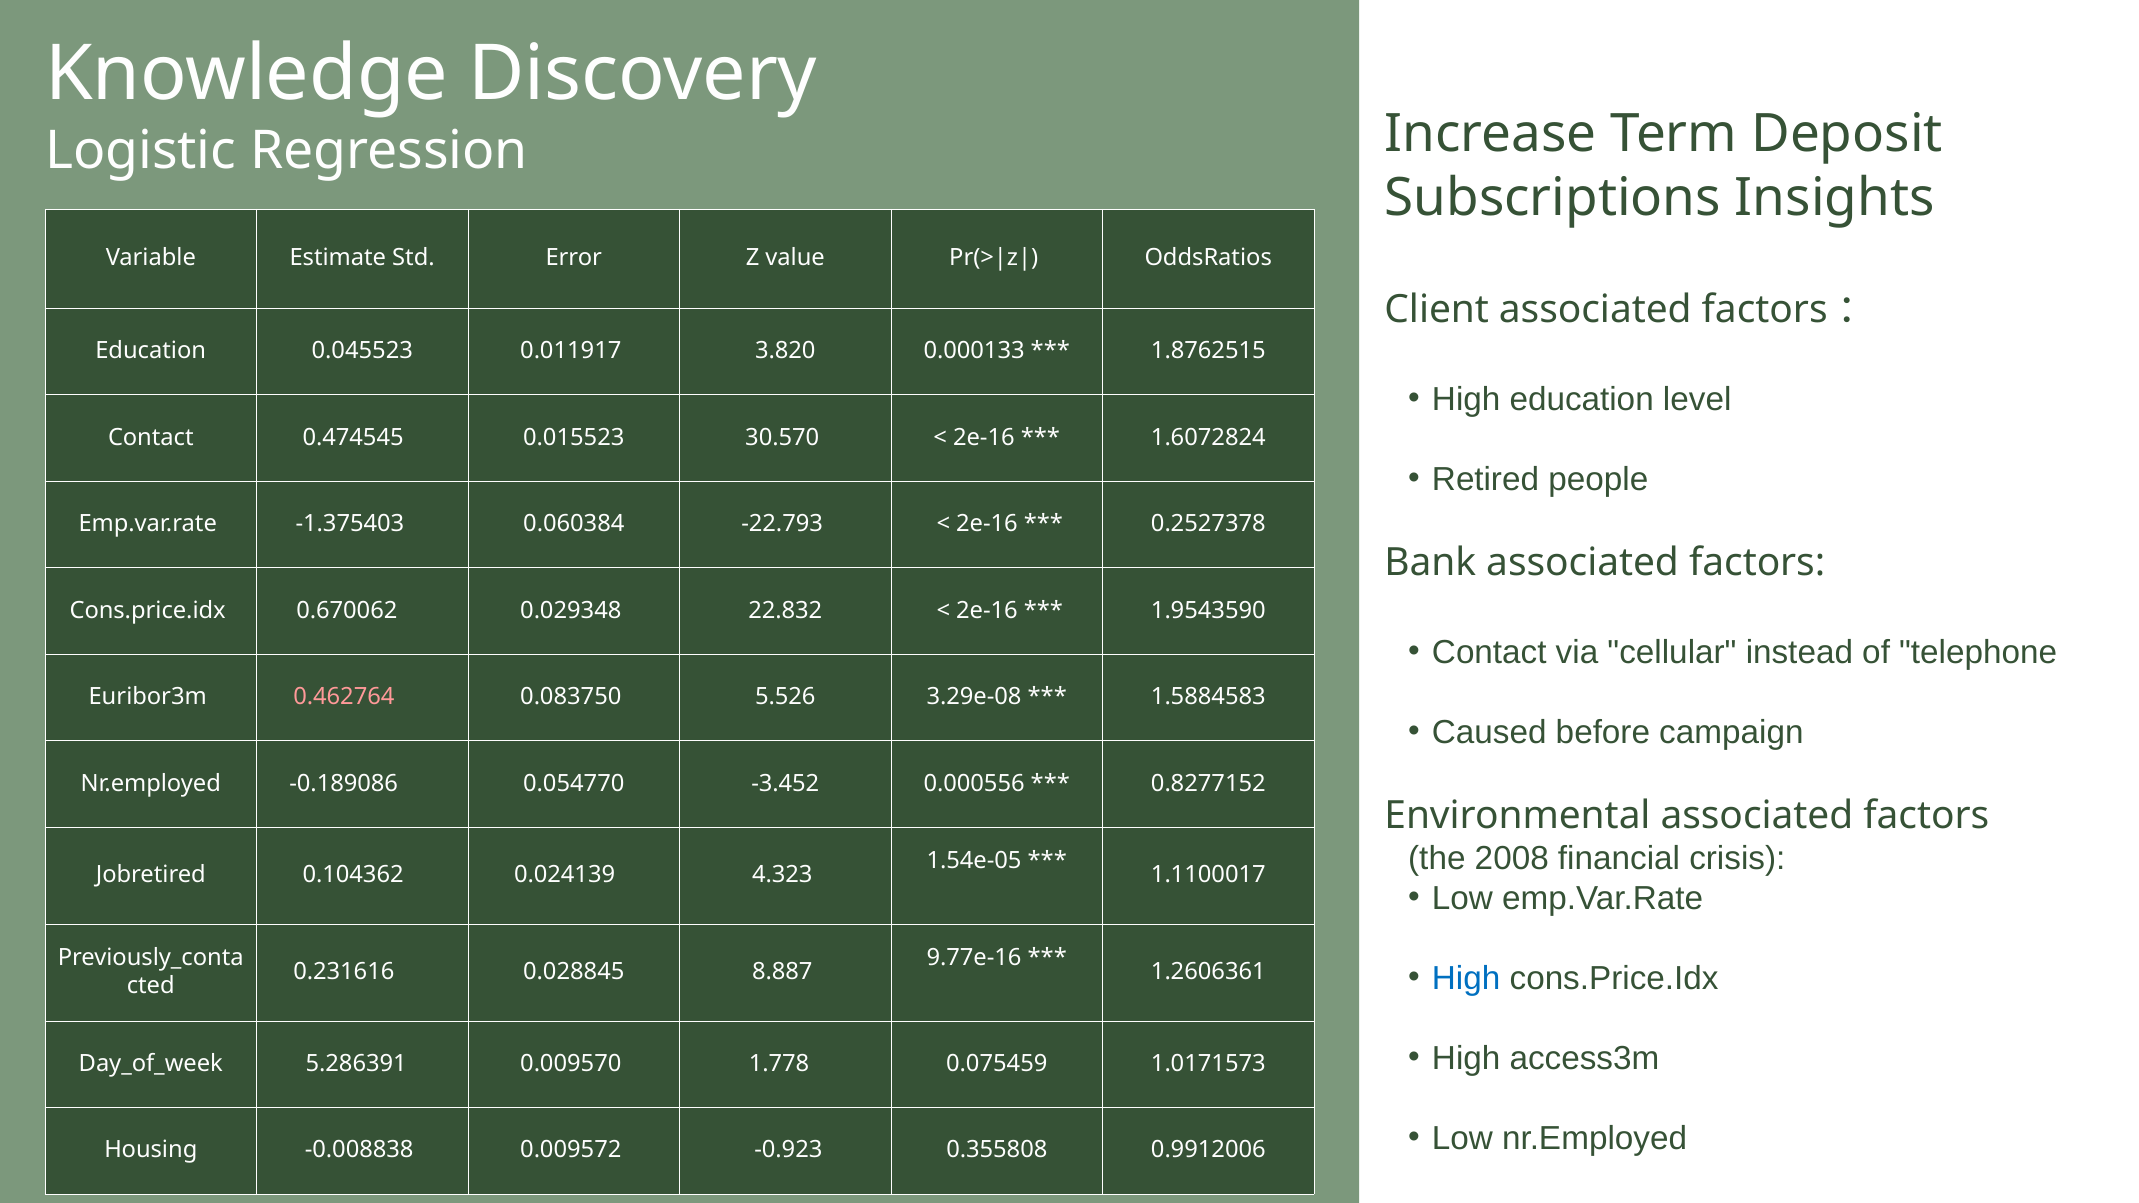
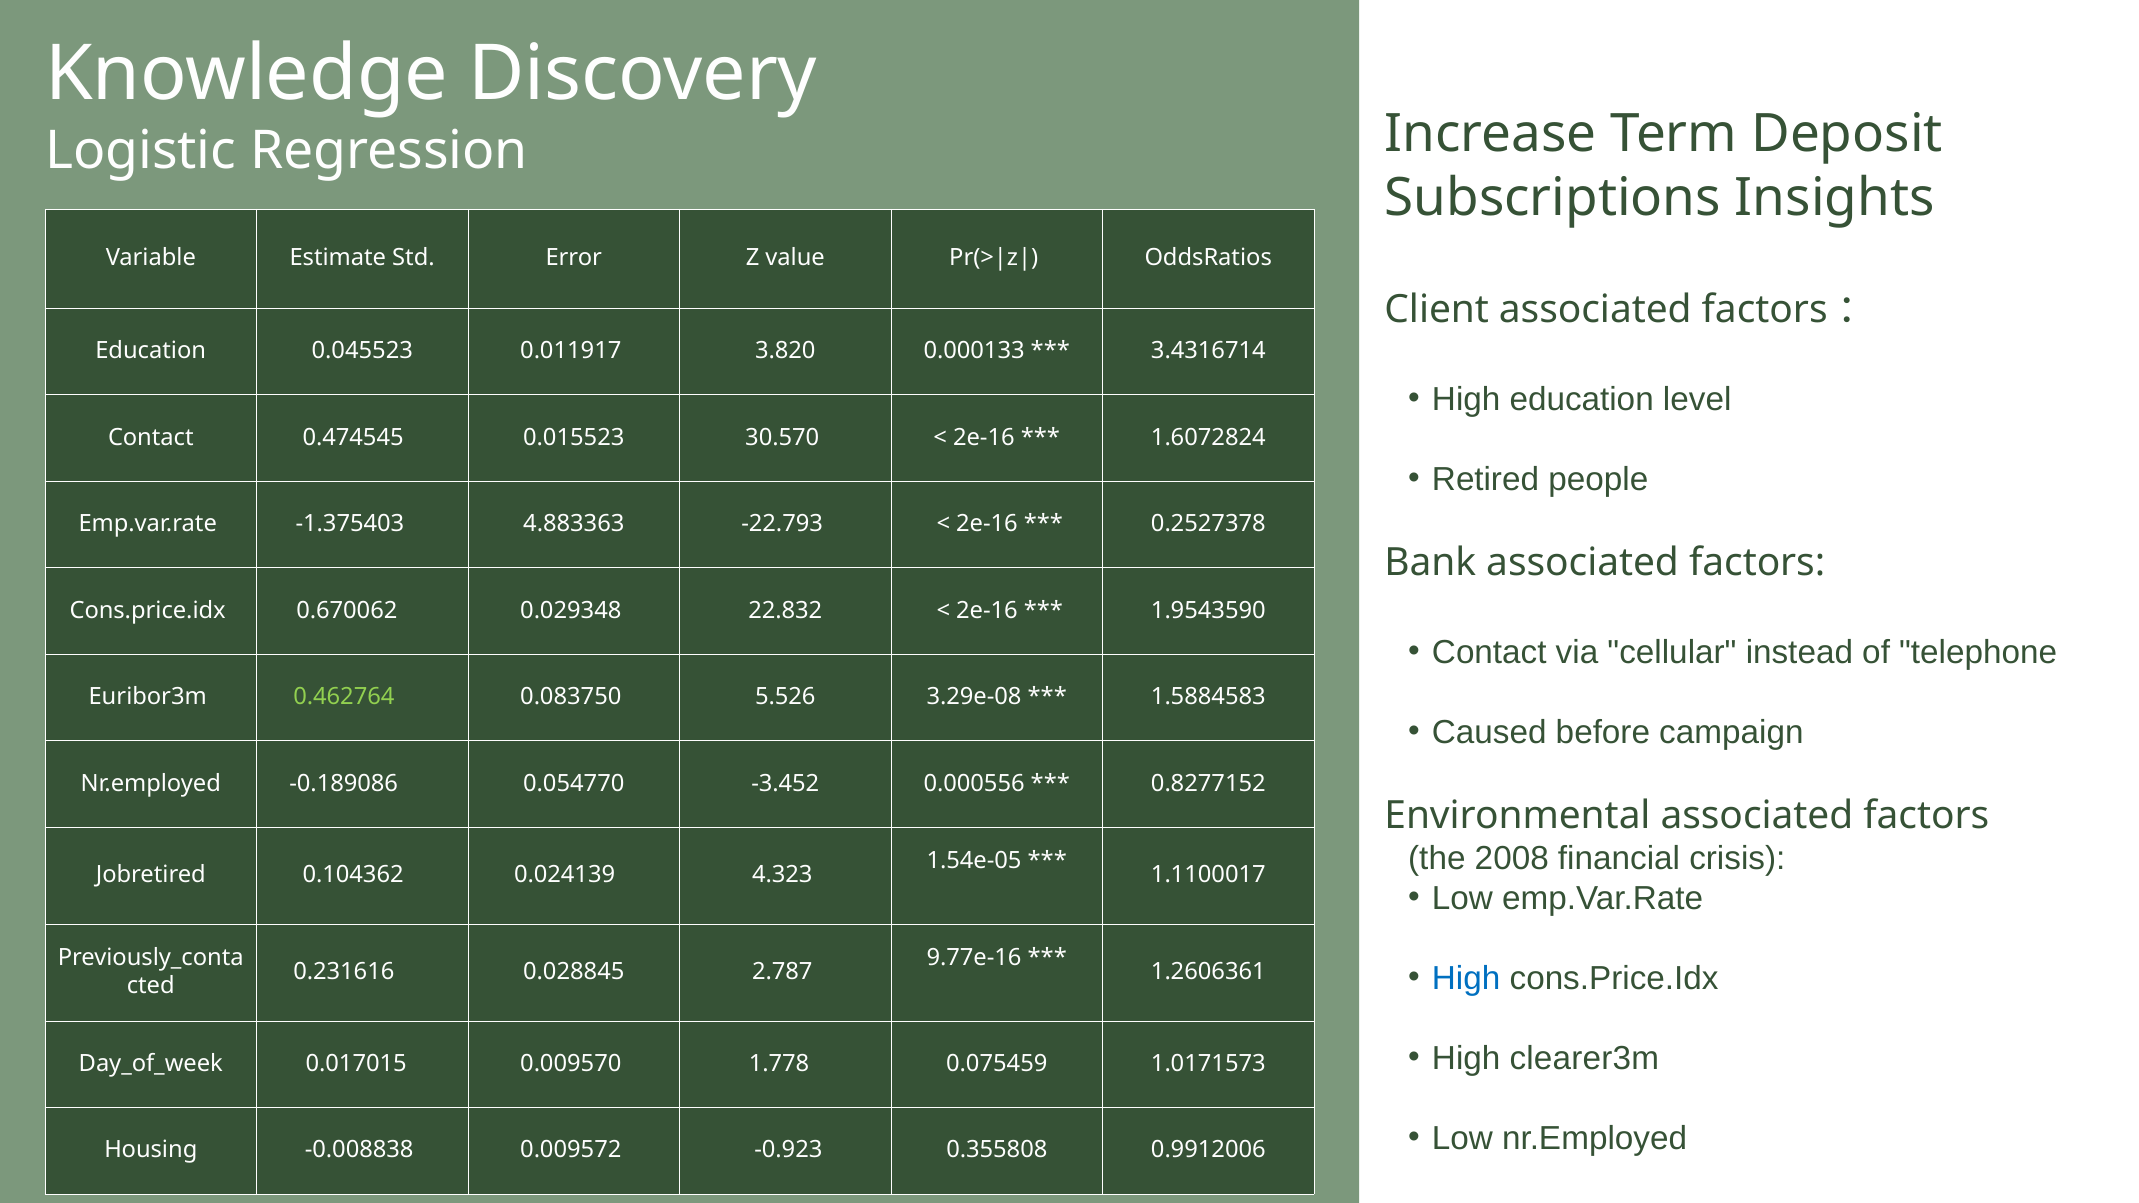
1.8762515: 1.8762515 -> 3.4316714
0.060384: 0.060384 -> 4.883363
0.462764 colour: pink -> light green
8.887: 8.887 -> 2.787
access3m: access3m -> clearer3m
5.286391: 5.286391 -> 0.017015
